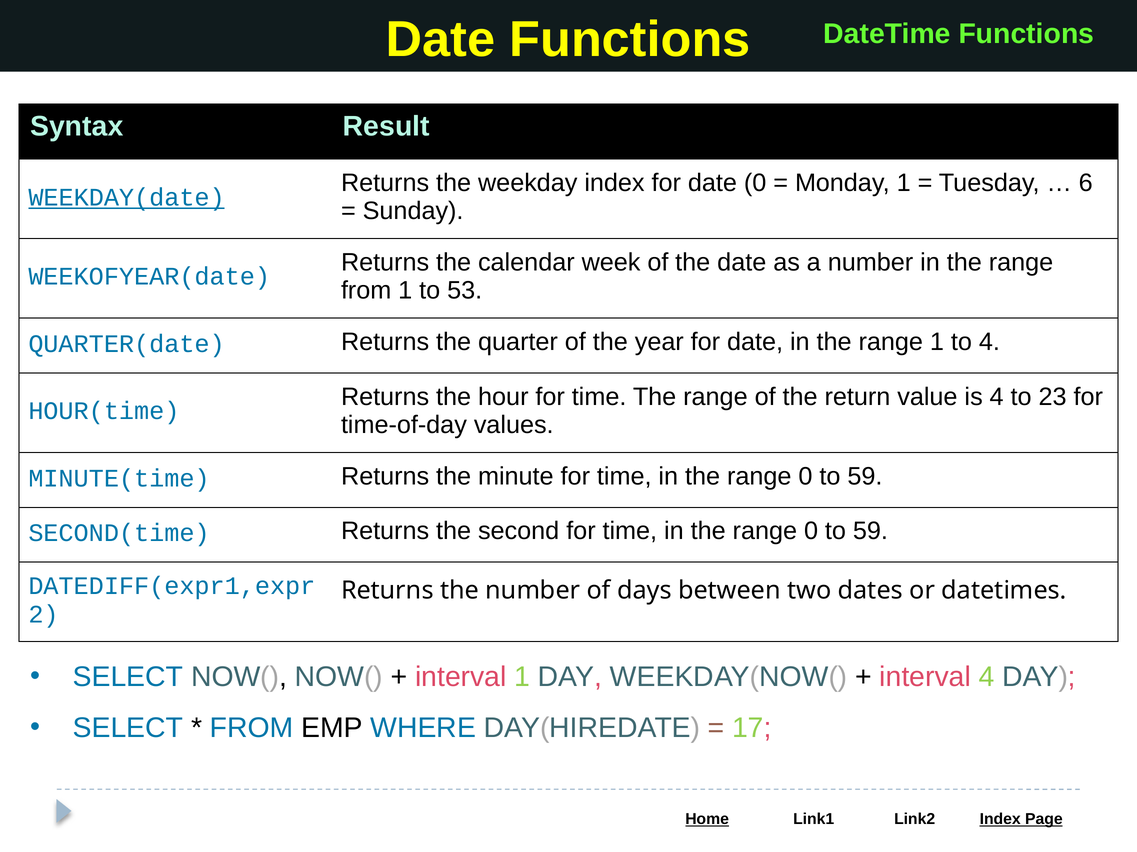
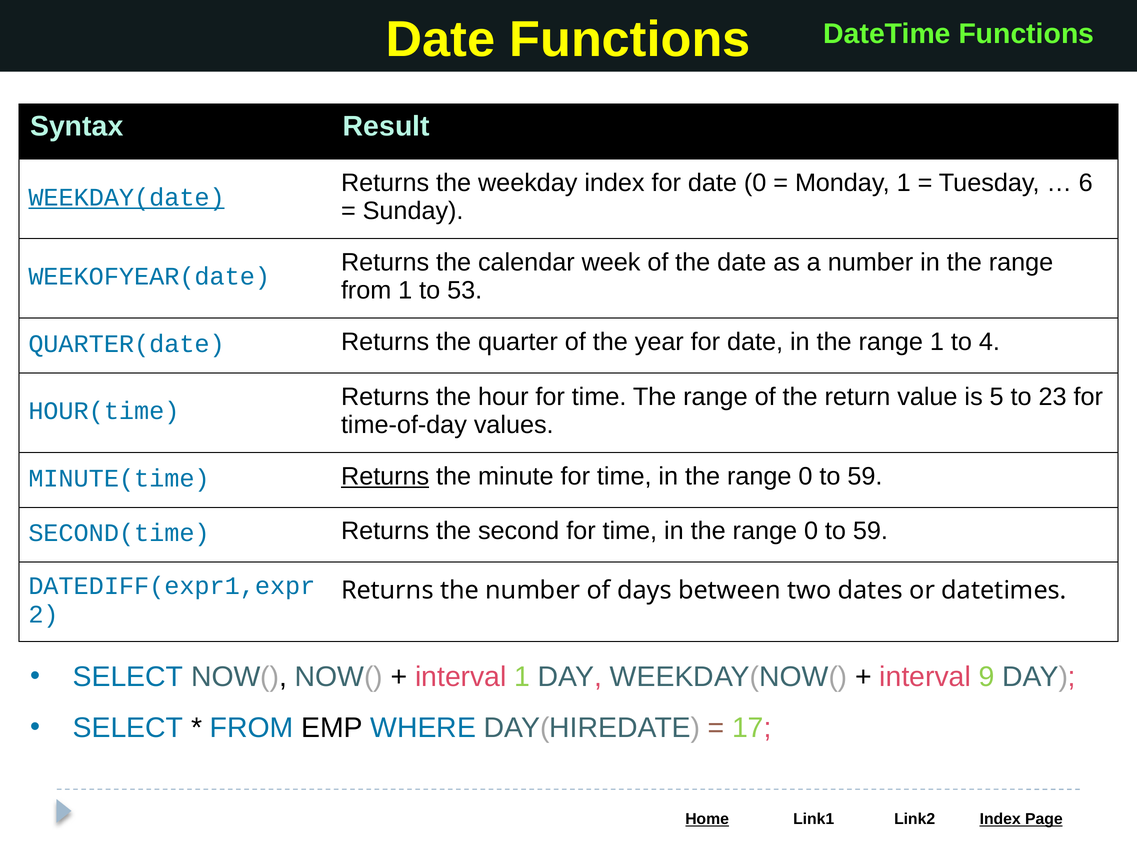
is 4: 4 -> 5
Returns at (385, 477) underline: none -> present
interval 4: 4 -> 9
